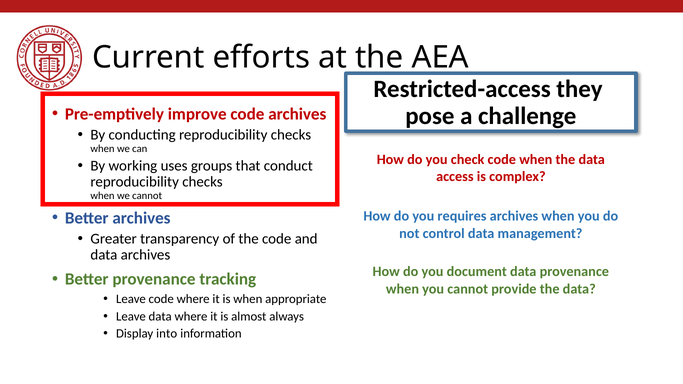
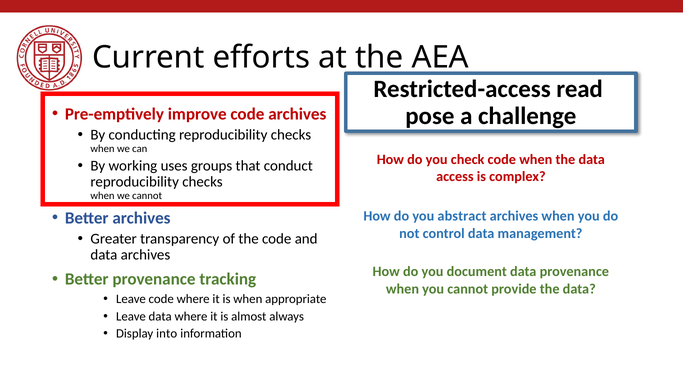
they: they -> read
requires: requires -> abstract
